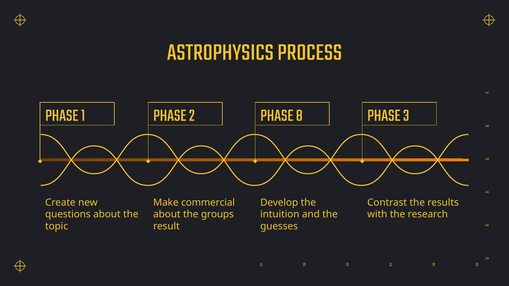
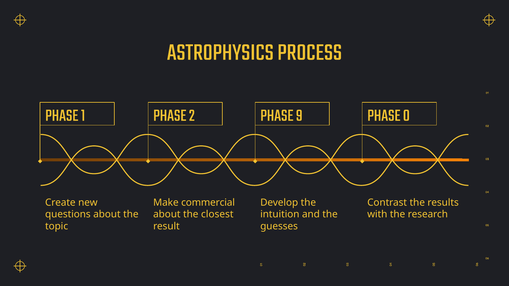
8: 8 -> 9
3: 3 -> 0
groups: groups -> closest
